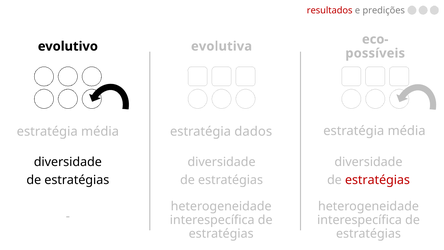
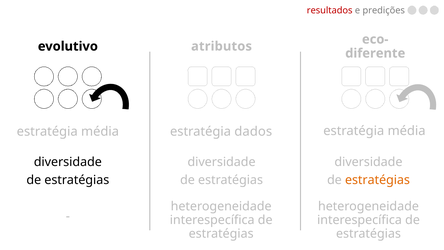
evolutiva: evolutiva -> atributos
possíveis: possíveis -> diferente
estratégias at (377, 180) colour: red -> orange
